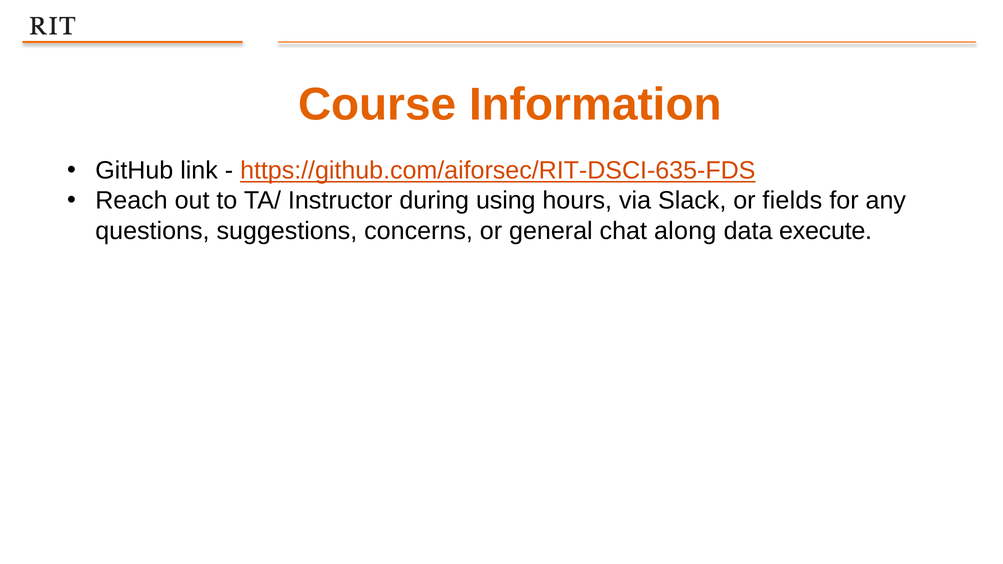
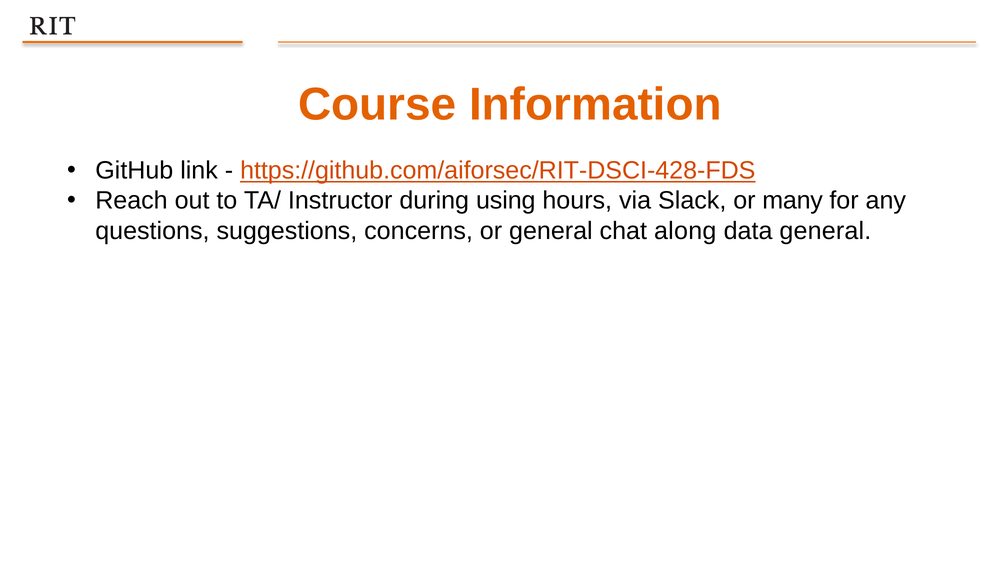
https://github.com/aiforsec/RIT-DSCI-635-FDS: https://github.com/aiforsec/RIT-DSCI-635-FDS -> https://github.com/aiforsec/RIT-DSCI-428-FDS
fields: fields -> many
data execute: execute -> general
